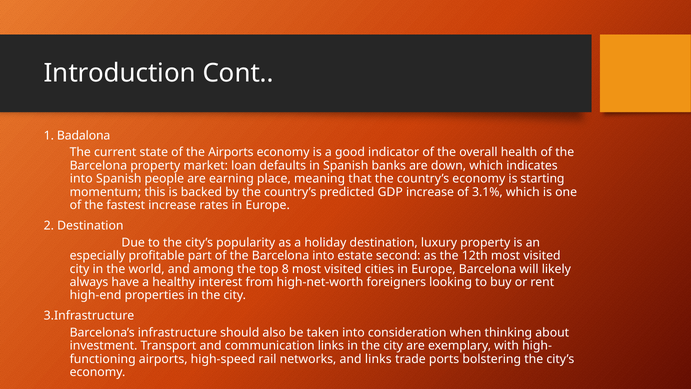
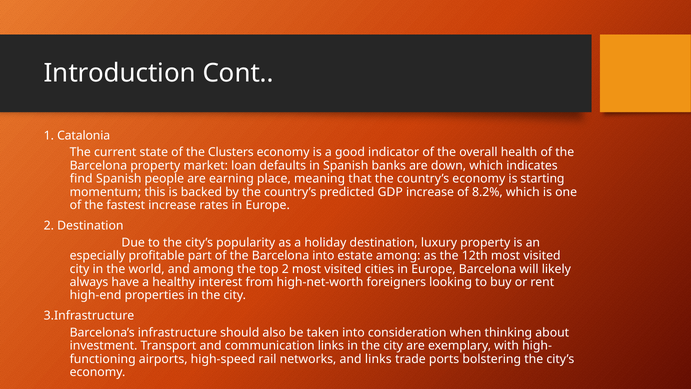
Badalona: Badalona -> Catalonia
the Airports: Airports -> Clusters
into at (81, 179): into -> find
3.1%: 3.1% -> 8.2%
estate second: second -> among
top 8: 8 -> 2
